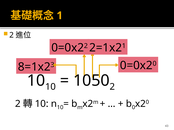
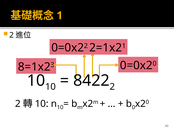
1050: 1050 -> 8422
